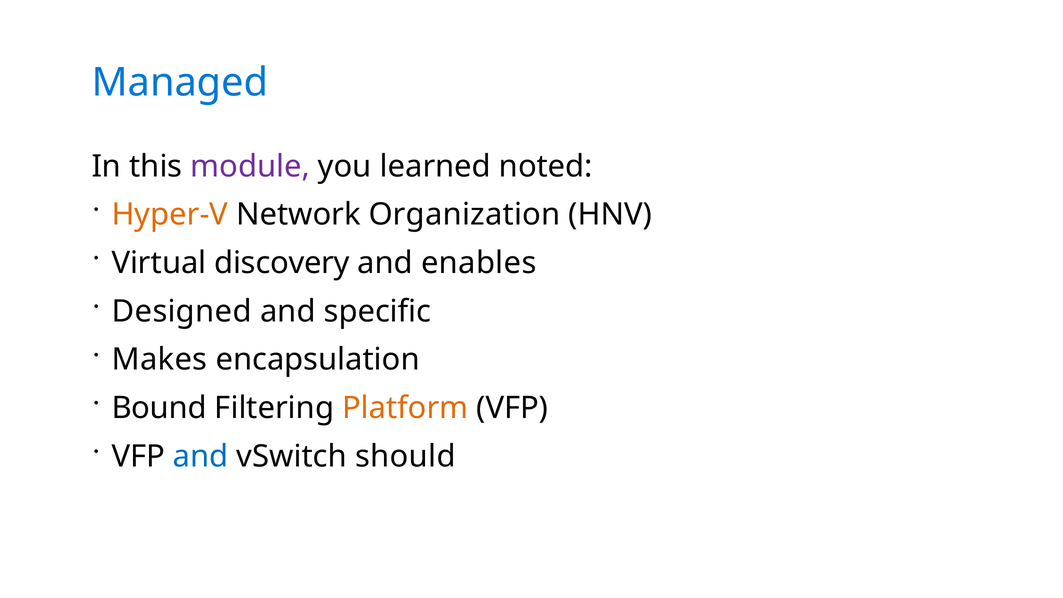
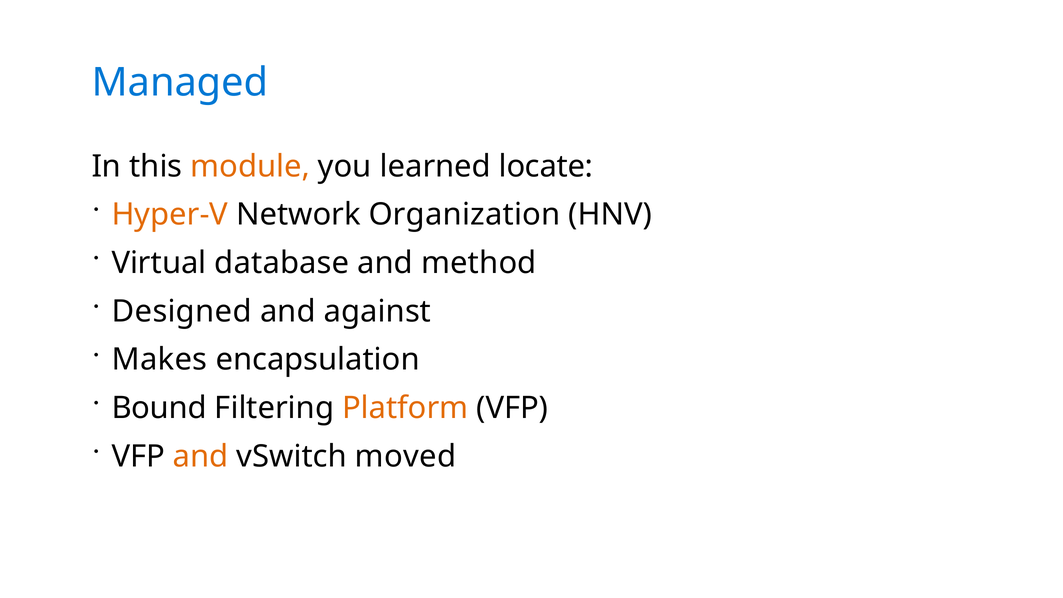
module colour: purple -> orange
noted: noted -> locate
discovery: discovery -> database
enables: enables -> method
specific: specific -> against
and at (201, 456) colour: blue -> orange
should: should -> moved
